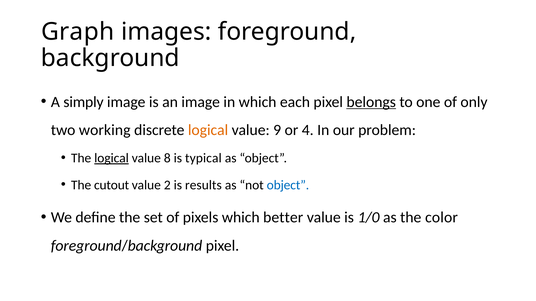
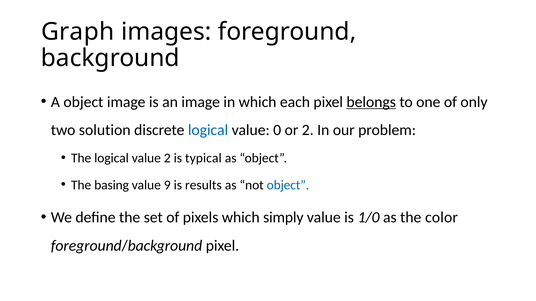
A simply: simply -> object
working: working -> solution
logical at (208, 130) colour: orange -> blue
9: 9 -> 0
or 4: 4 -> 2
logical at (112, 158) underline: present -> none
value 8: 8 -> 2
cutout: cutout -> basing
2: 2 -> 9
better: better -> simply
